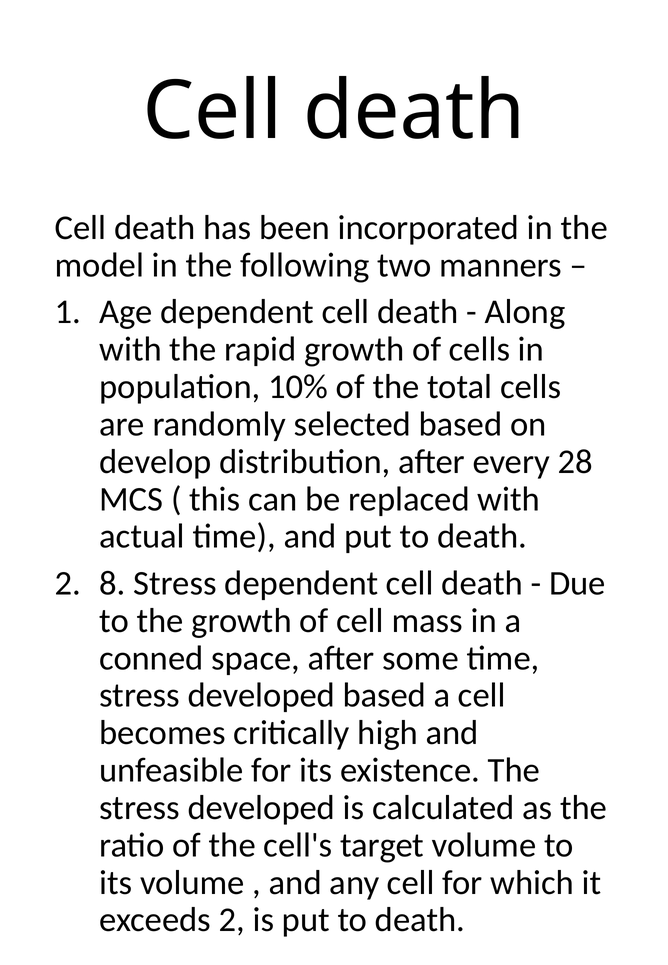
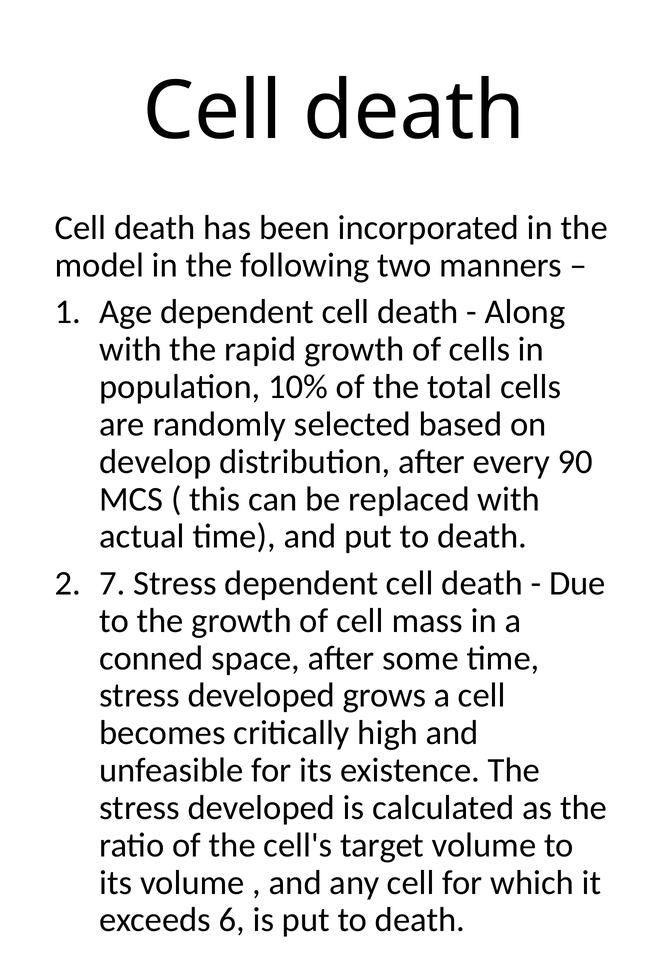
28: 28 -> 90
8: 8 -> 7
developed based: based -> grows
exceeds 2: 2 -> 6
